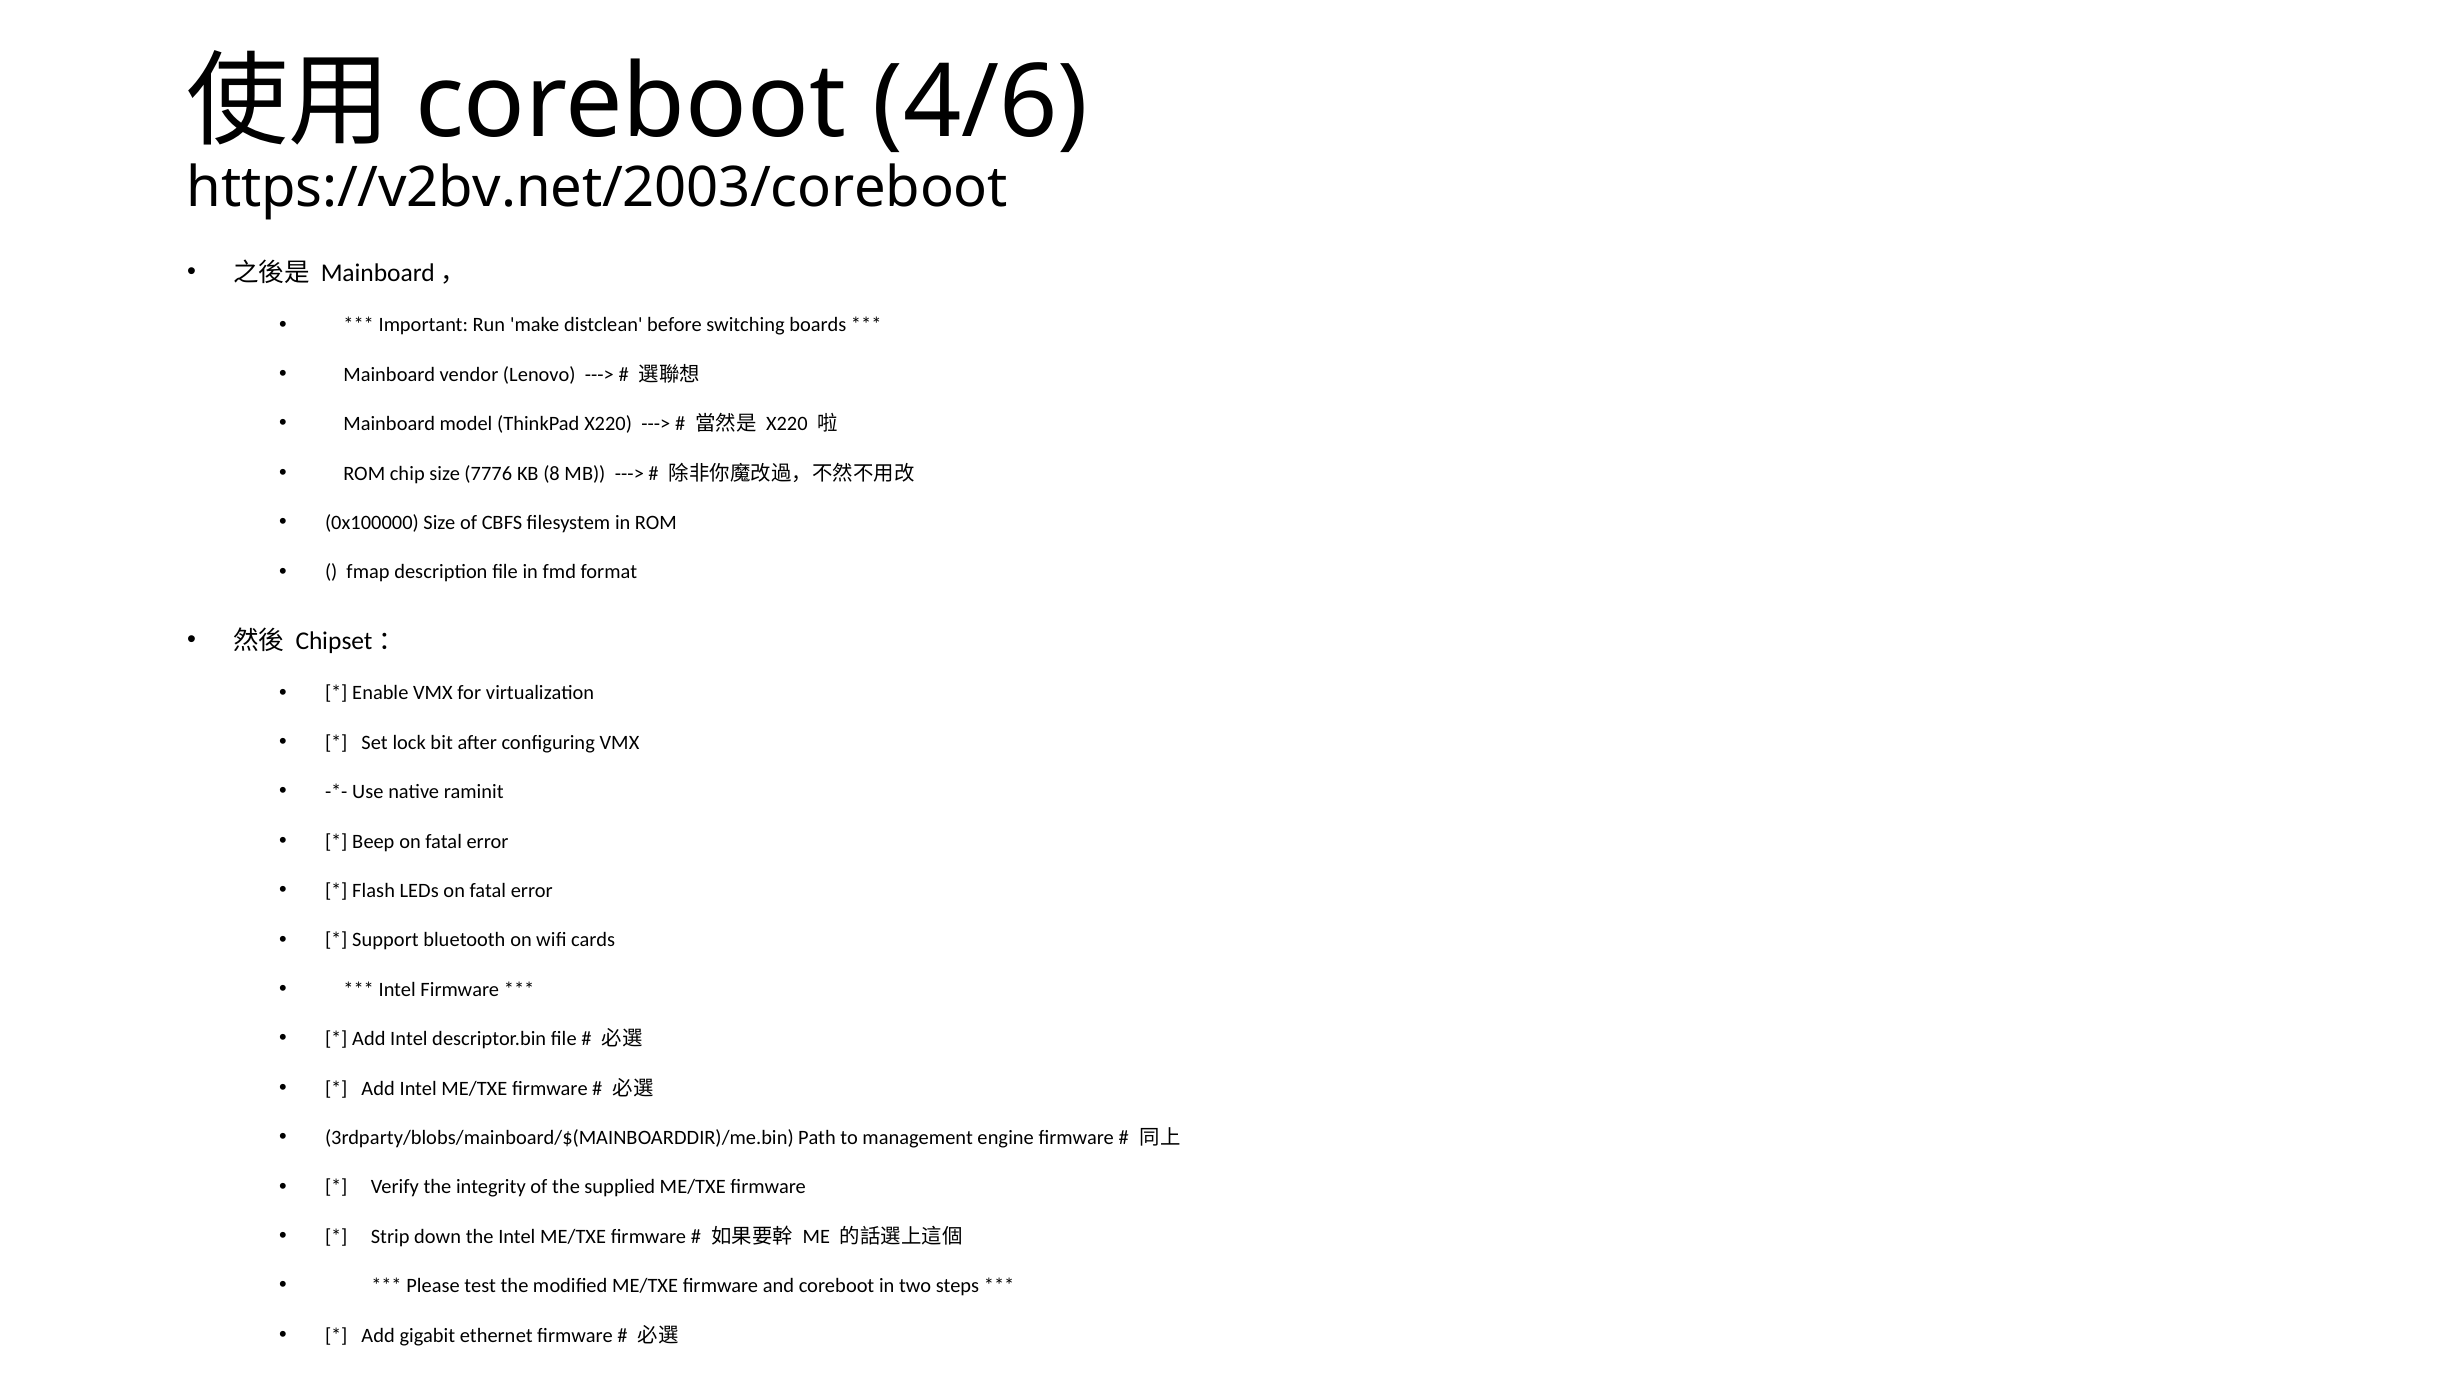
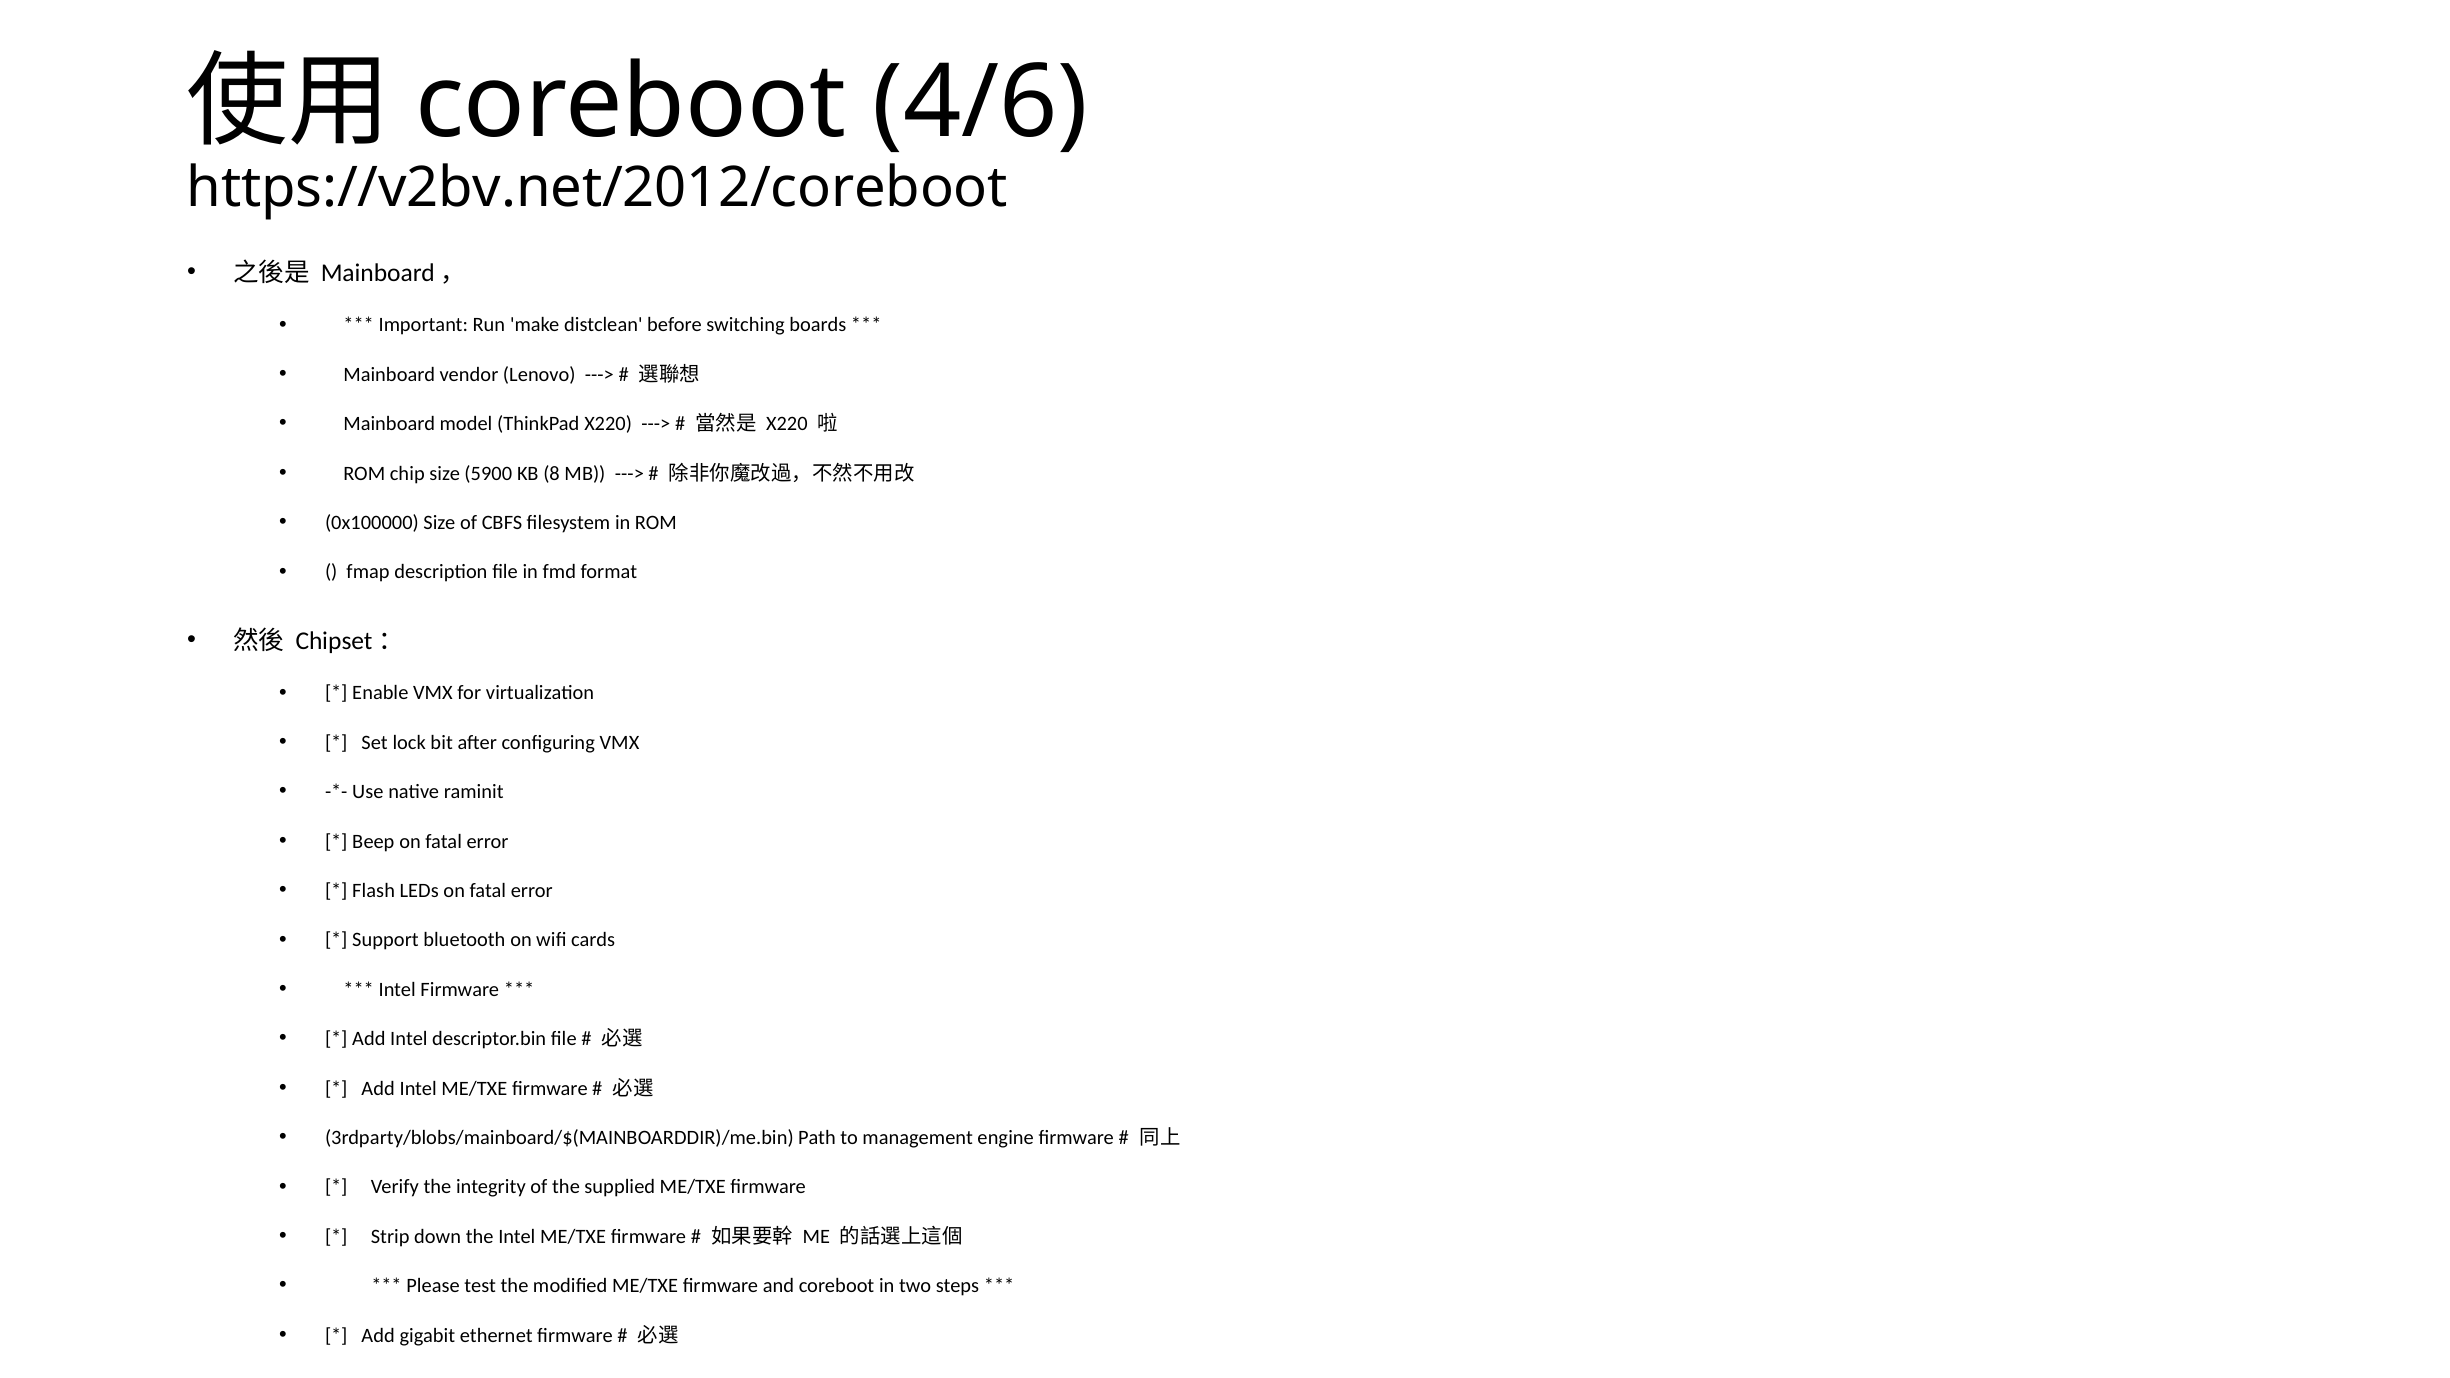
https://v2bv.net/2003/coreboot: https://v2bv.net/2003/coreboot -> https://v2bv.net/2012/coreboot
7776: 7776 -> 5900
